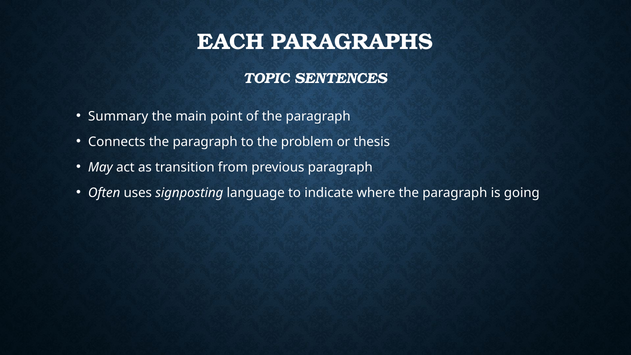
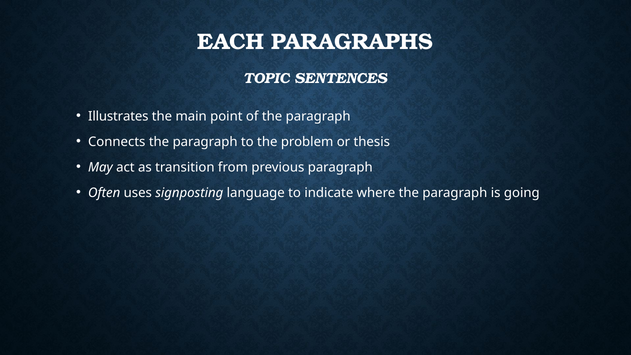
Summary: Summary -> Illustrates
